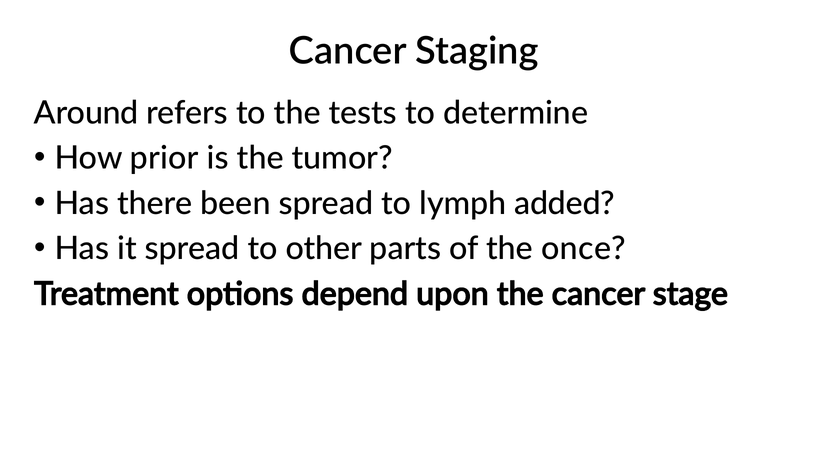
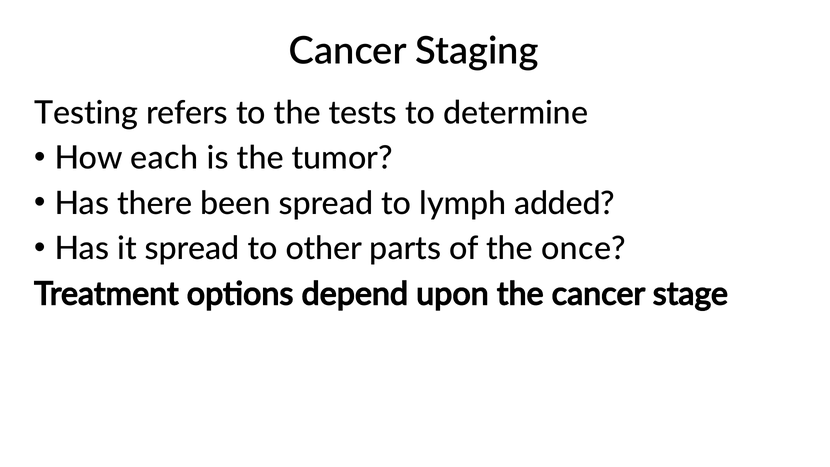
Around: Around -> Testing
prior: prior -> each
